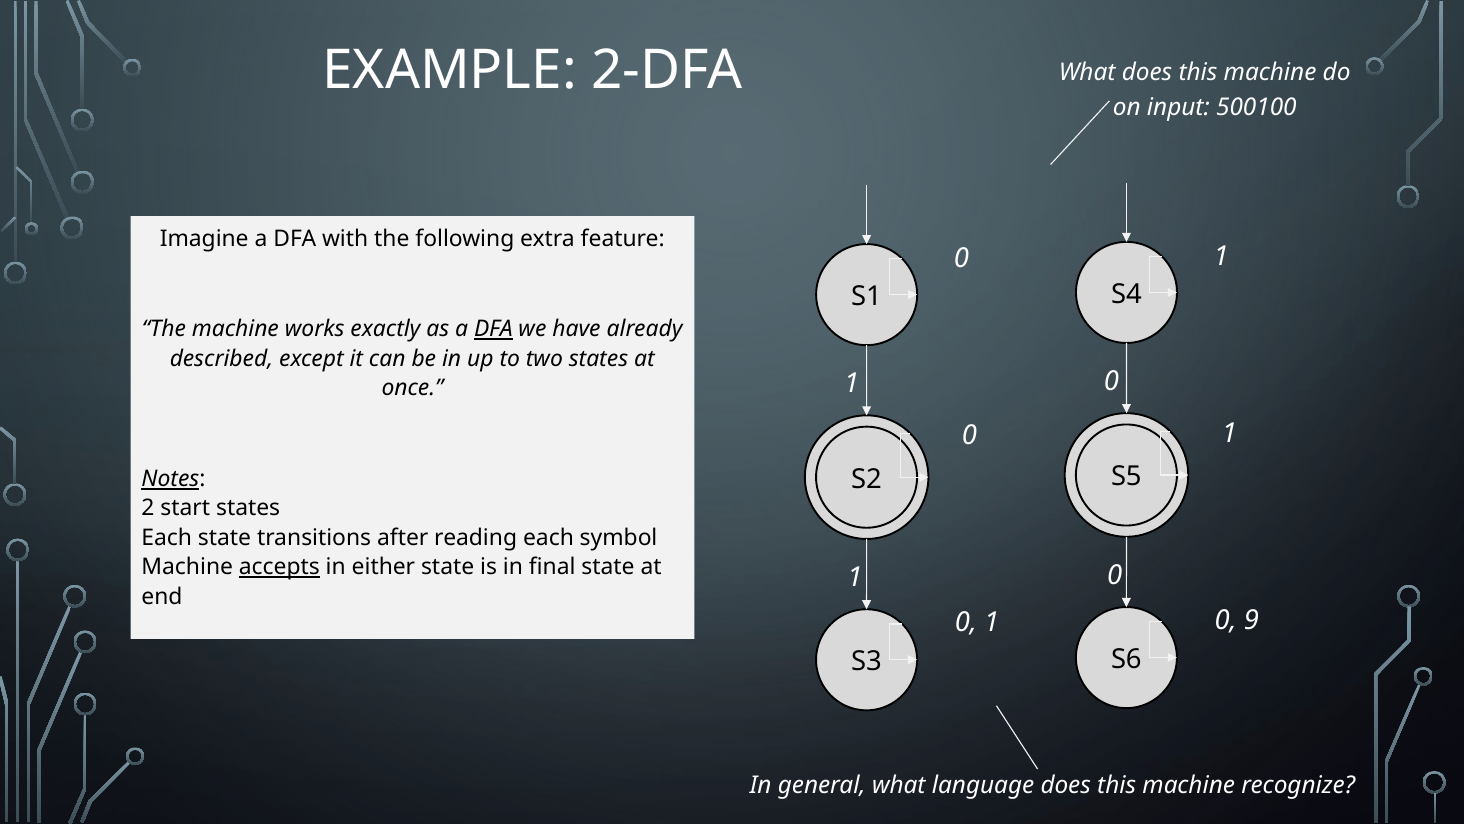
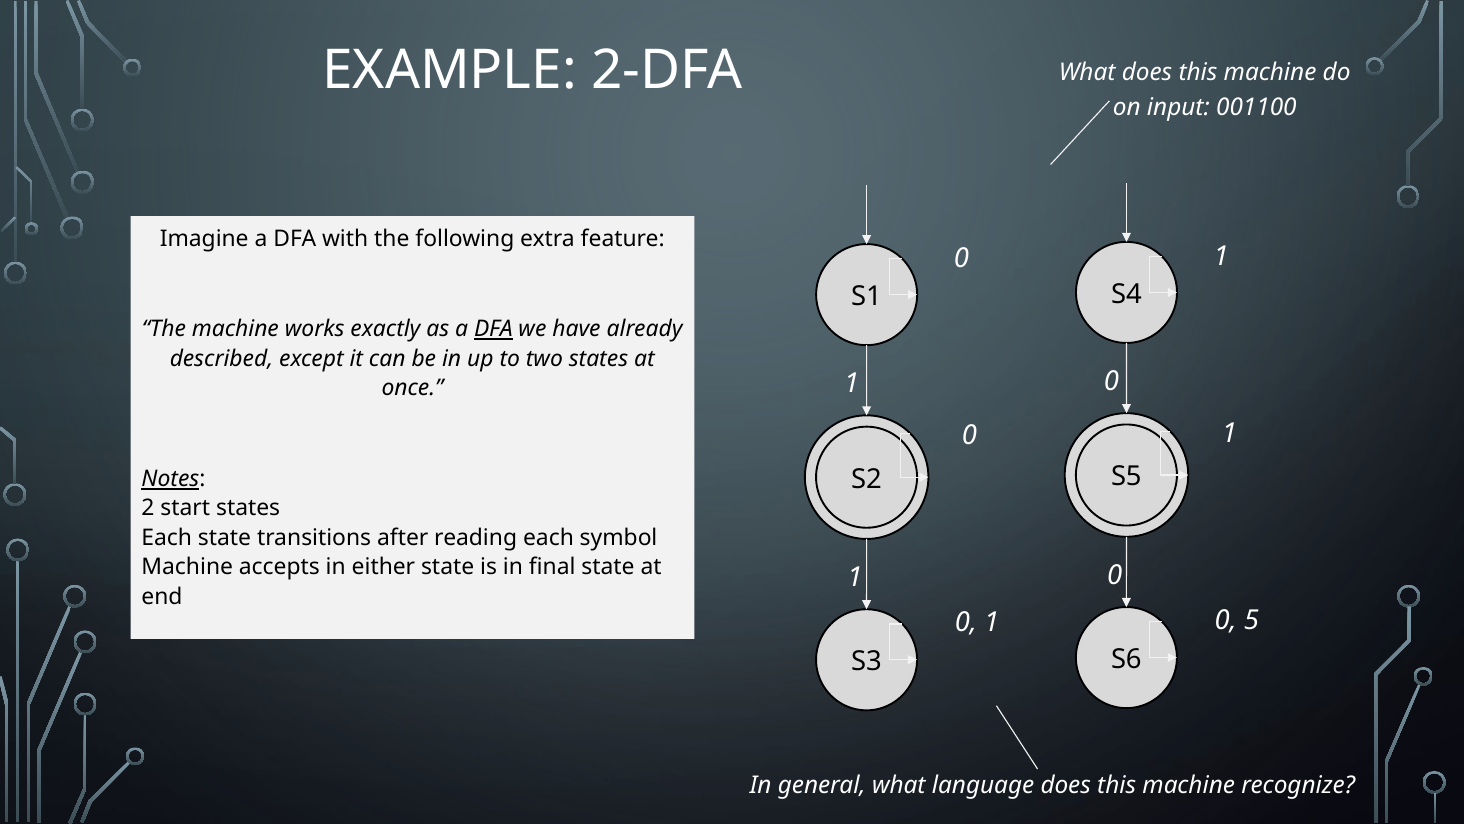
500100: 500100 -> 001100
accepts underline: present -> none
9: 9 -> 5
